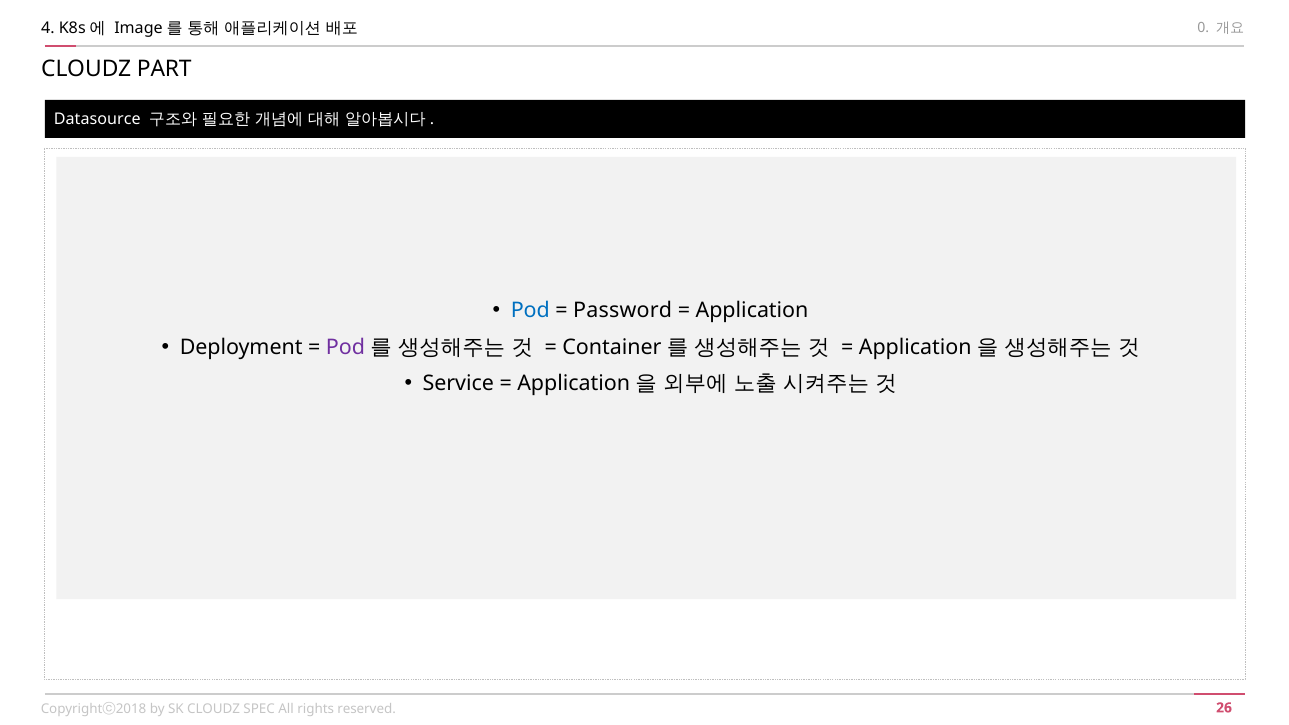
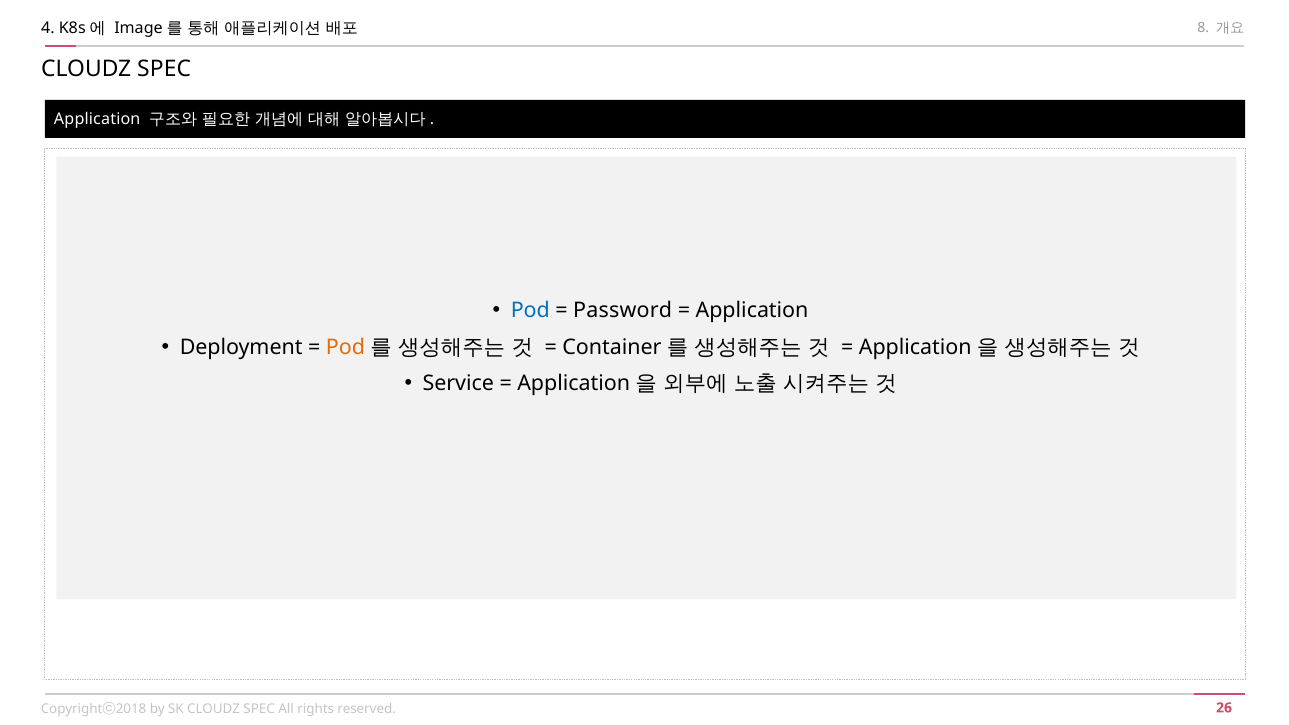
0: 0 -> 8
PART at (164, 69): PART -> SPEC
Datasource at (97, 119): Datasource -> Application
Pod at (345, 347) colour: purple -> orange
